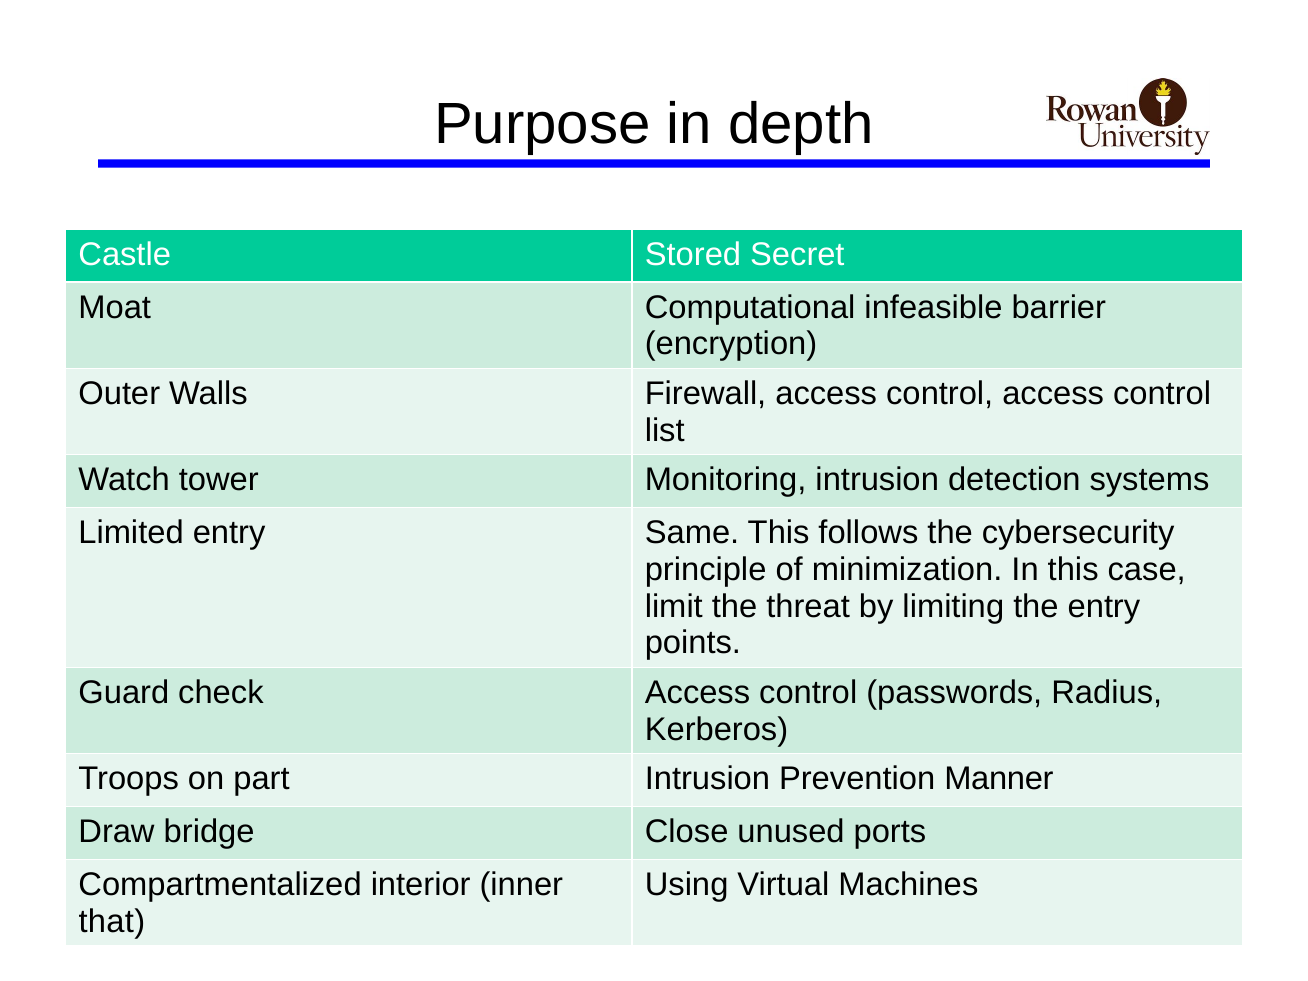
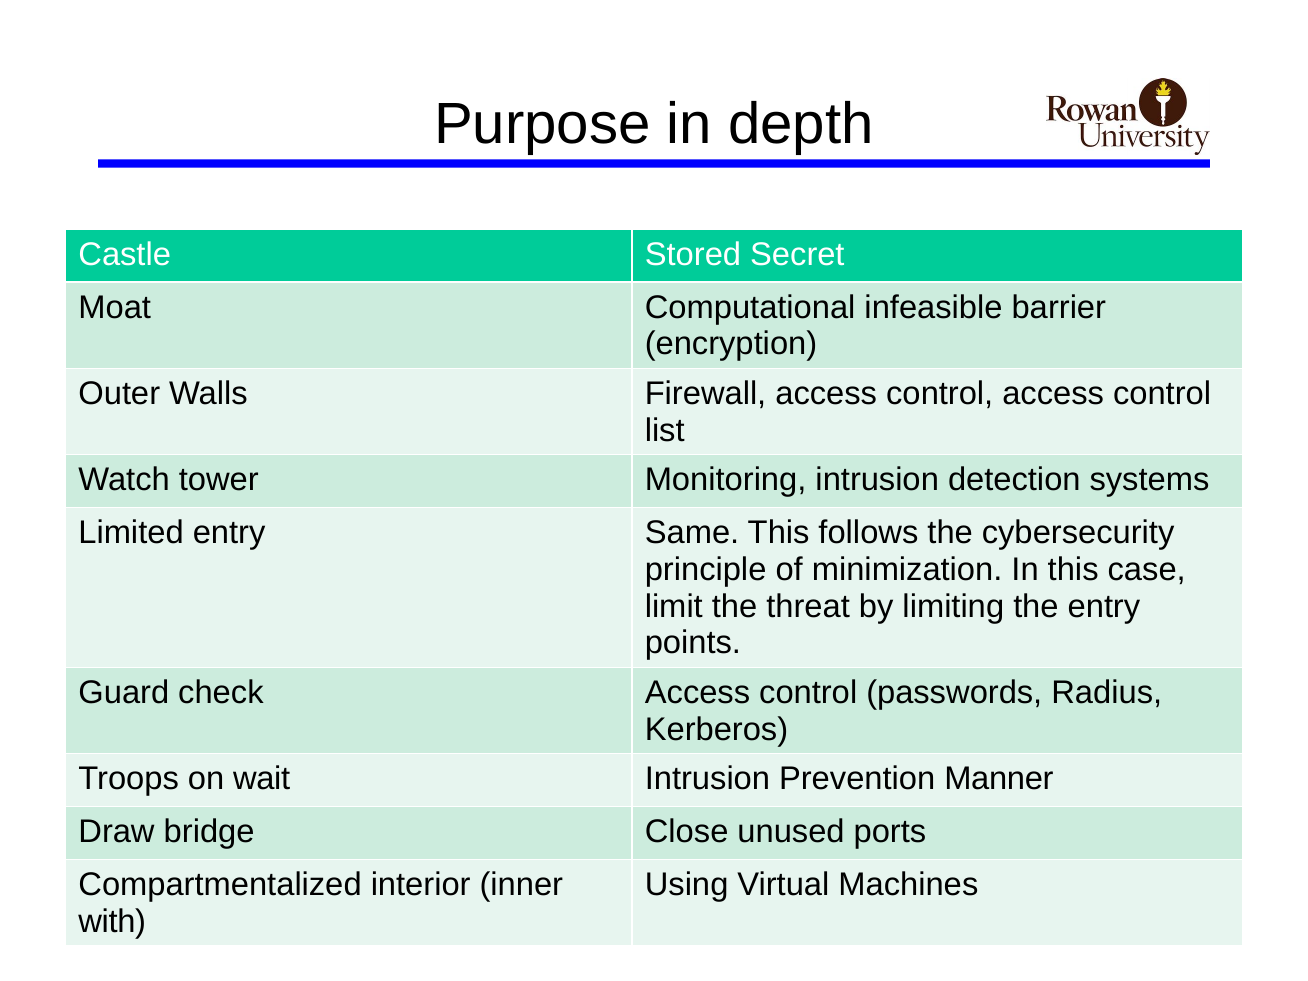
part: part -> wait
that: that -> with
